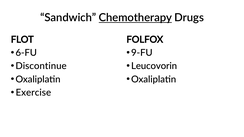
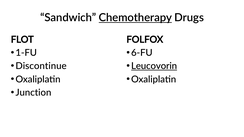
6-FU: 6-FU -> 1-FU
9-FU: 9-FU -> 6-FU
Leucovorin underline: none -> present
Exercise: Exercise -> Junction
